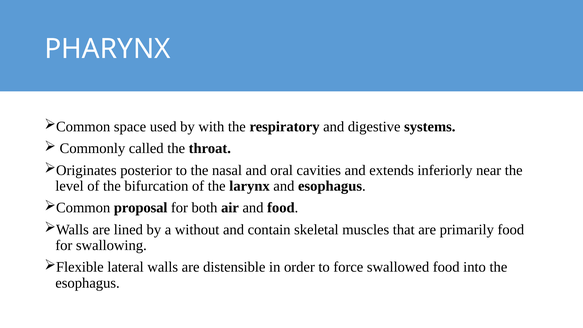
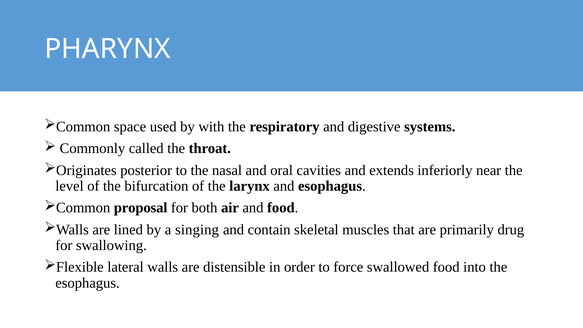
without: without -> singing
primarily food: food -> drug
